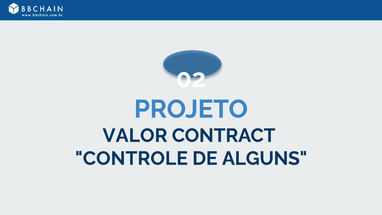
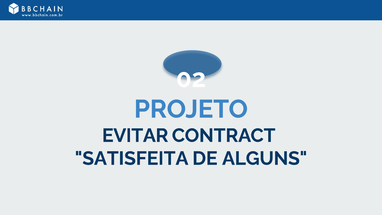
VALOR: VALOR -> EVITAR
CONTROLE: CONTROLE -> SATISFEITA
